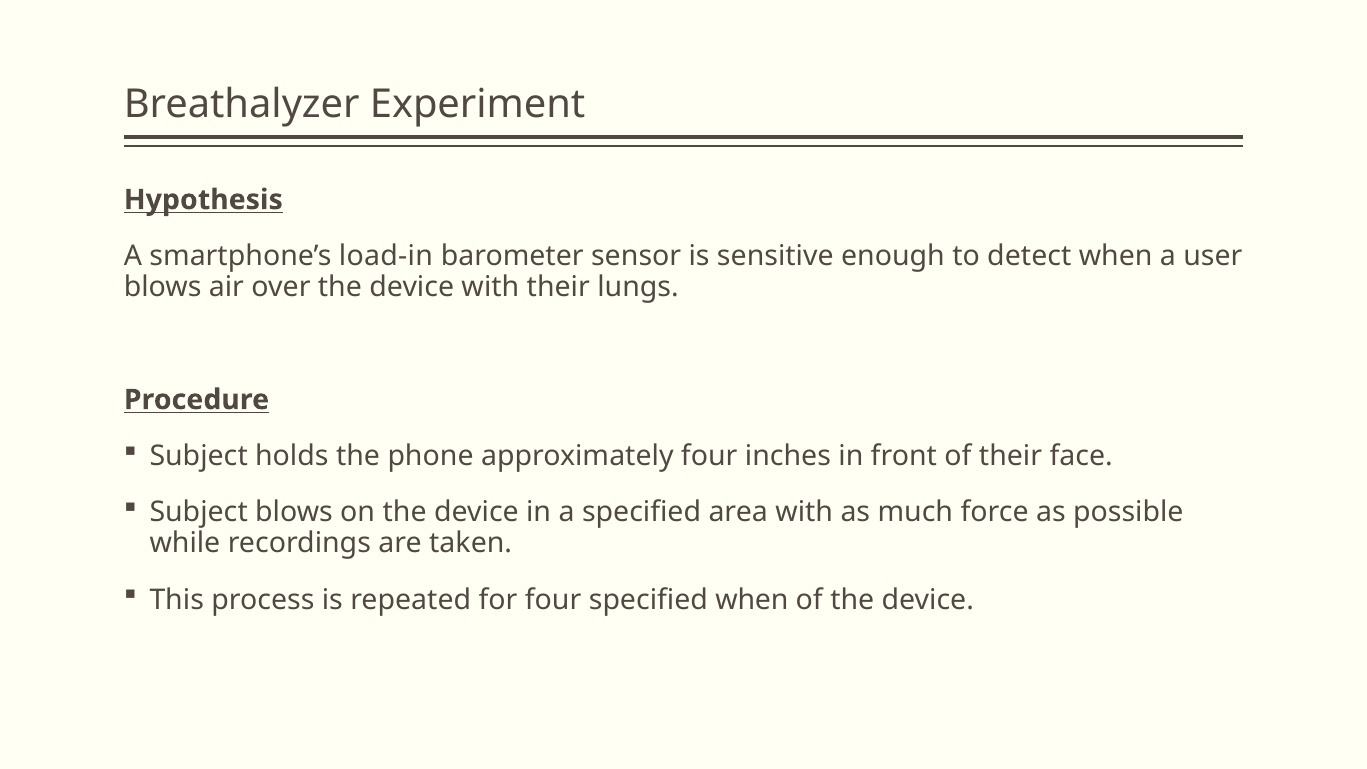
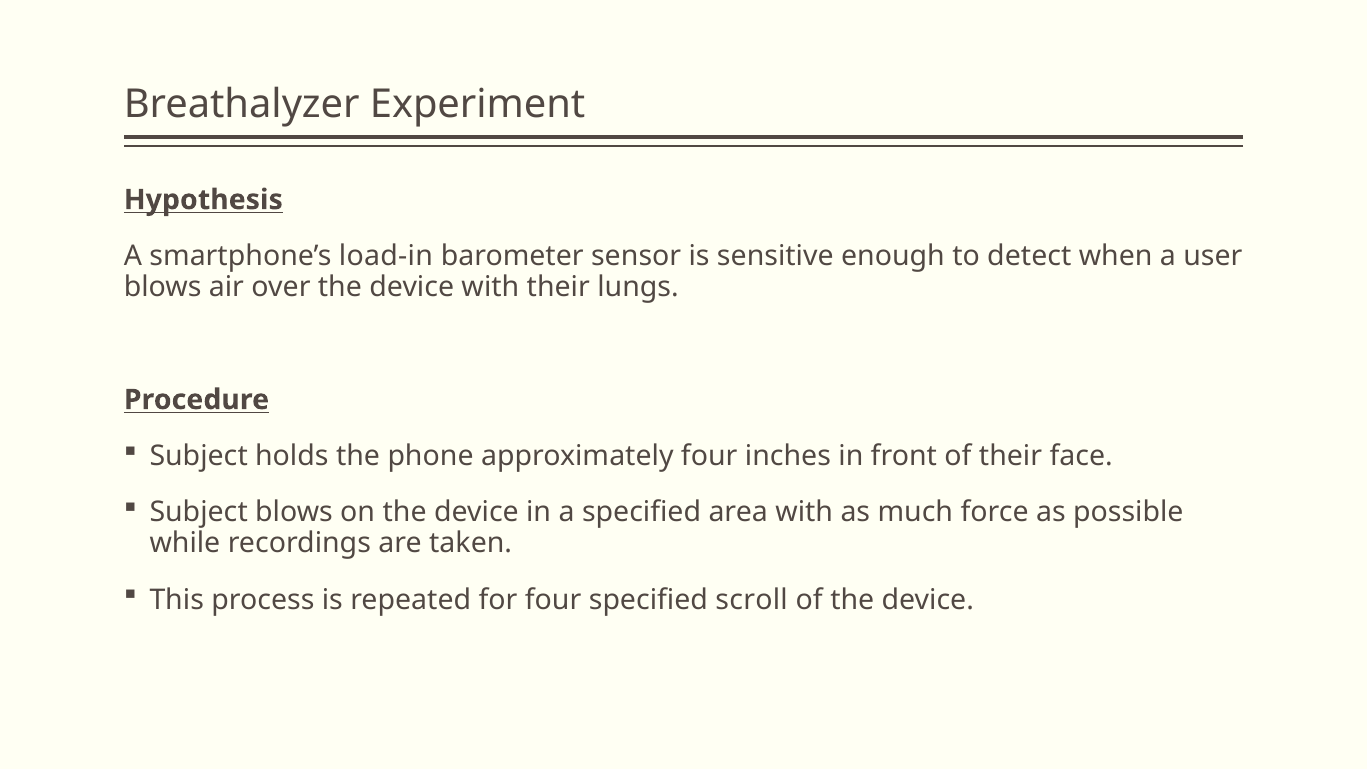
specified when: when -> scroll
